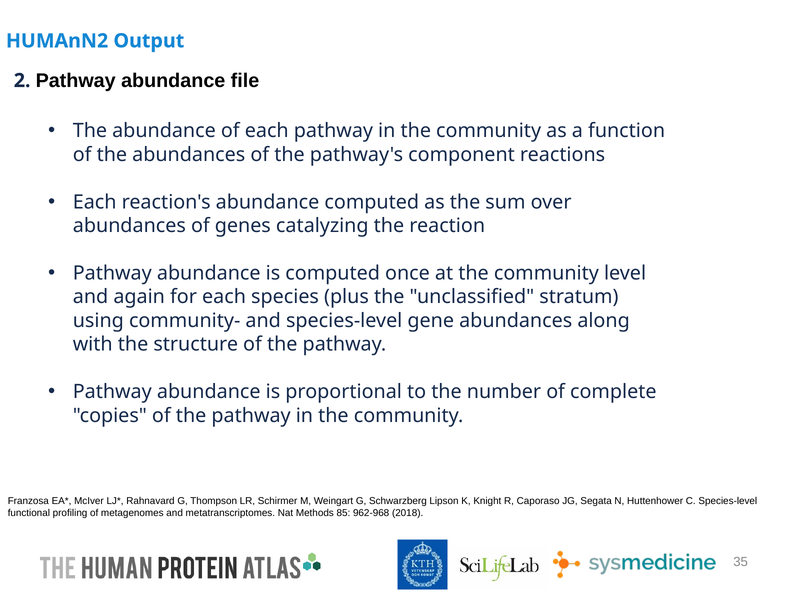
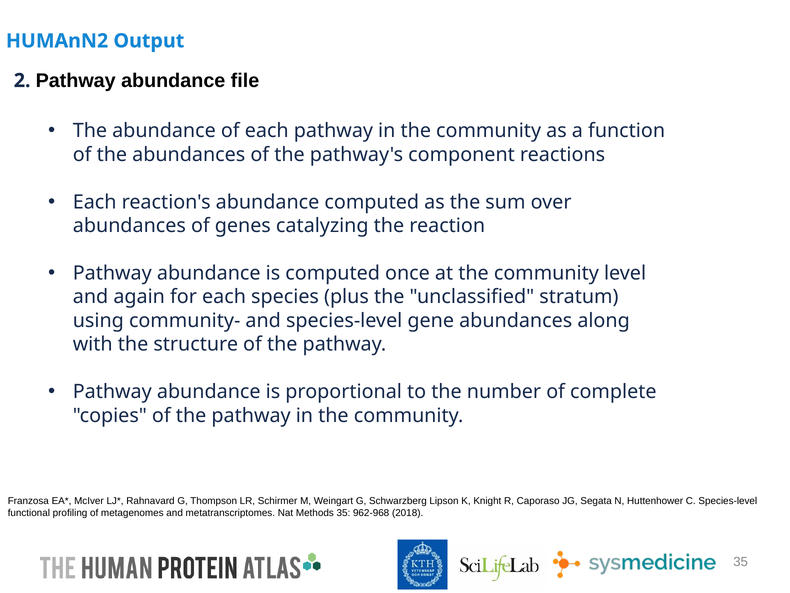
Methods 85: 85 -> 35
